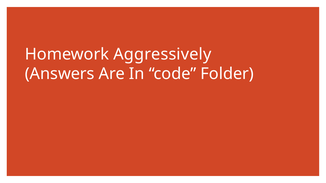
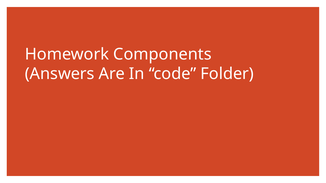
Aggressively: Aggressively -> Components
